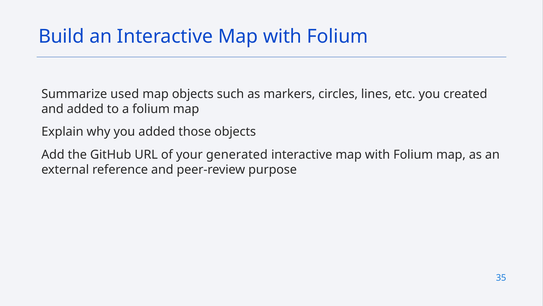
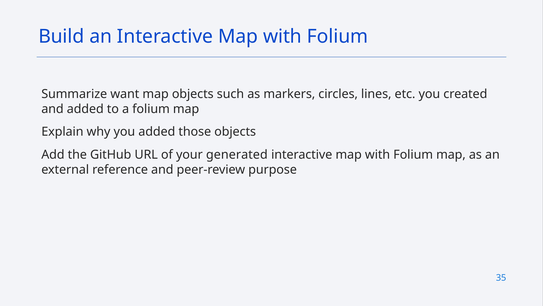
used: used -> want
